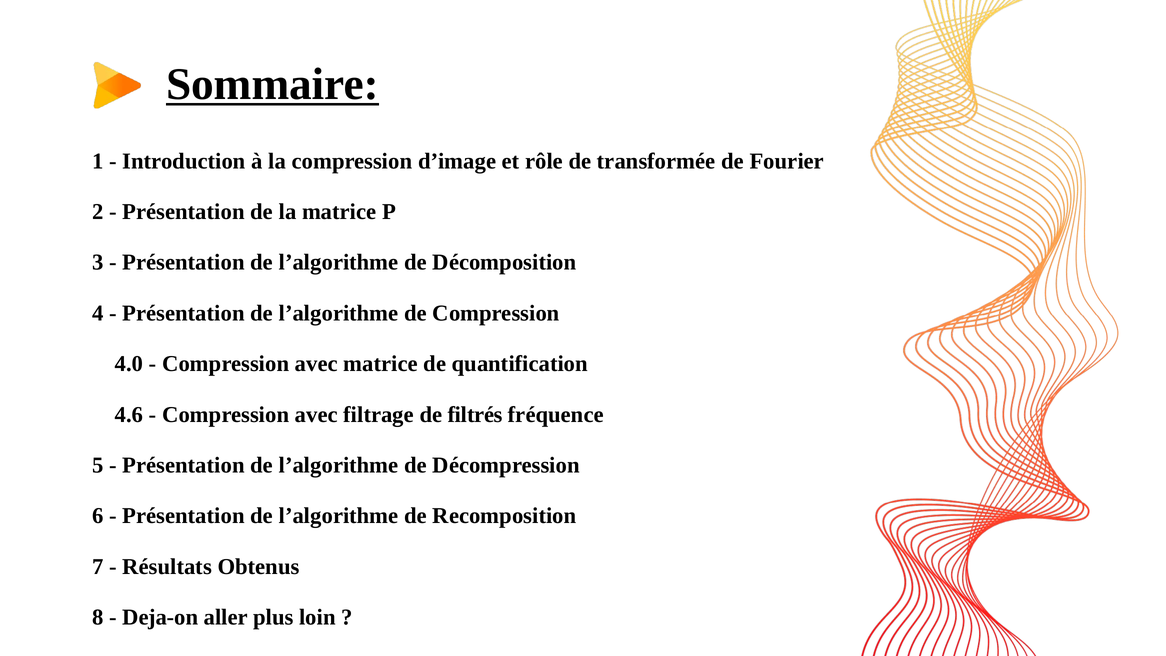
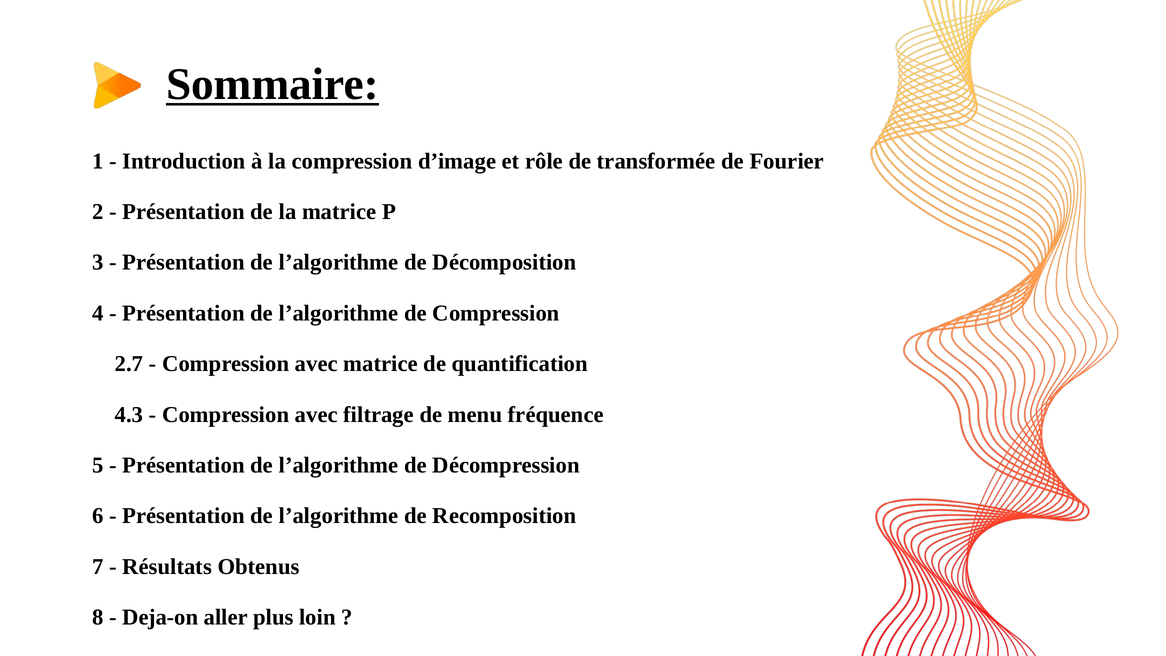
4.0: 4.0 -> 2.7
4.6: 4.6 -> 4.3
filtrés: filtrés -> menu
